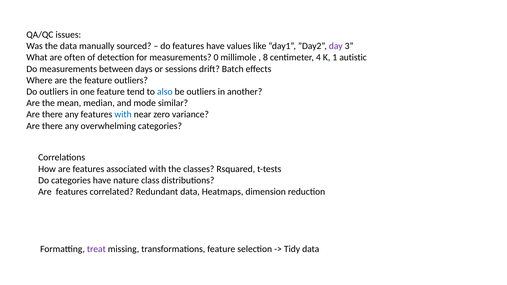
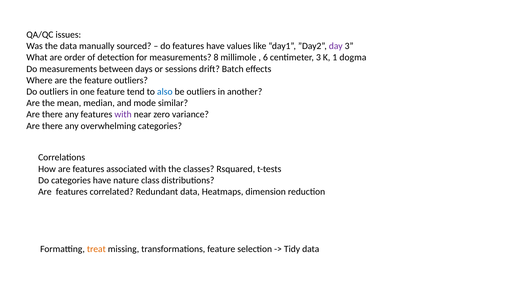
often: often -> order
0: 0 -> 8
8: 8 -> 6
centimeter 4: 4 -> 3
autistic: autistic -> dogma
with at (123, 115) colour: blue -> purple
treat colour: purple -> orange
